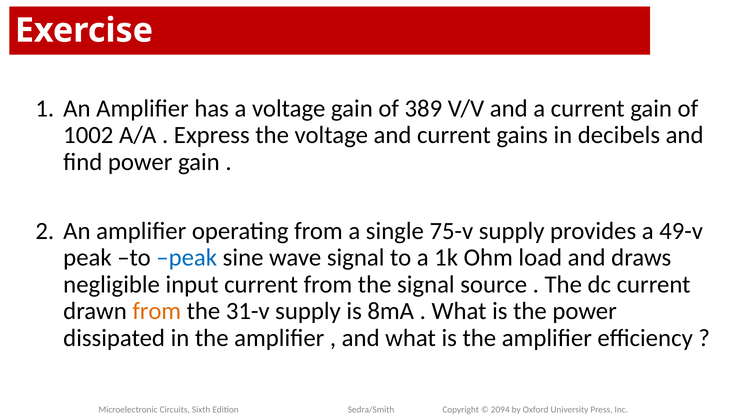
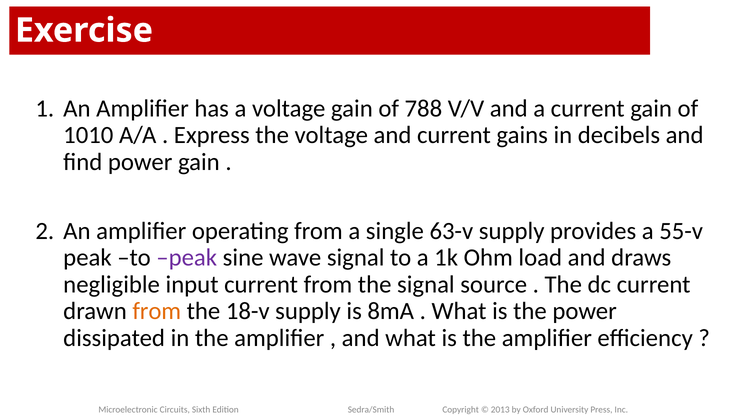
389: 389 -> 788
1002: 1002 -> 1010
75-v: 75-v -> 63-v
49-v: 49-v -> 55-v
peak at (187, 258) colour: blue -> purple
31-v: 31-v -> 18-v
2094: 2094 -> 2013
